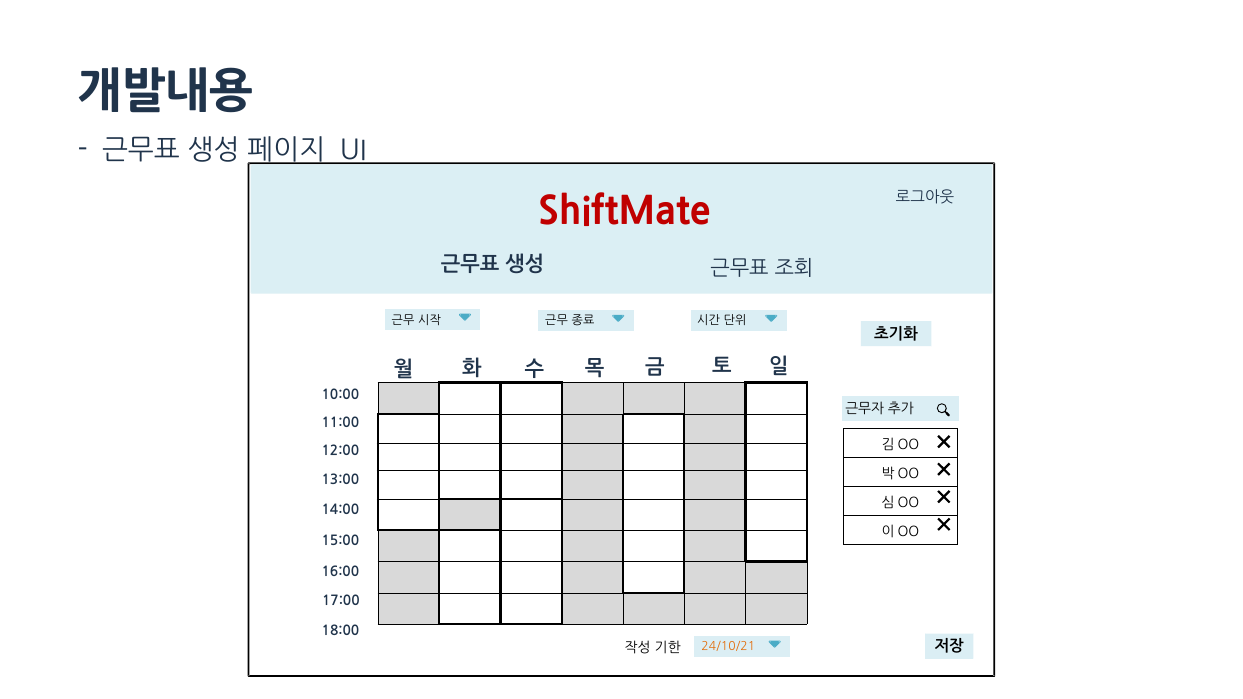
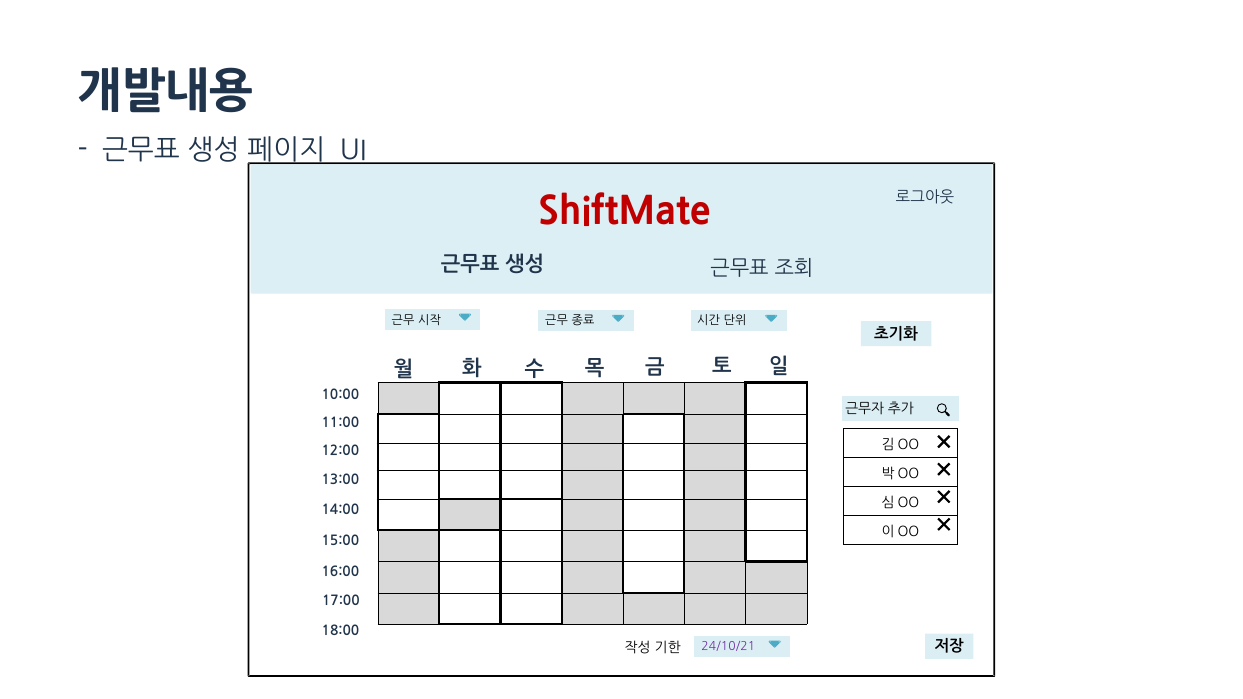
24/10/21 colour: orange -> purple
